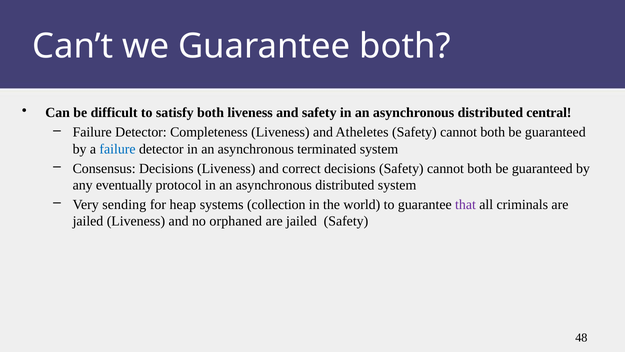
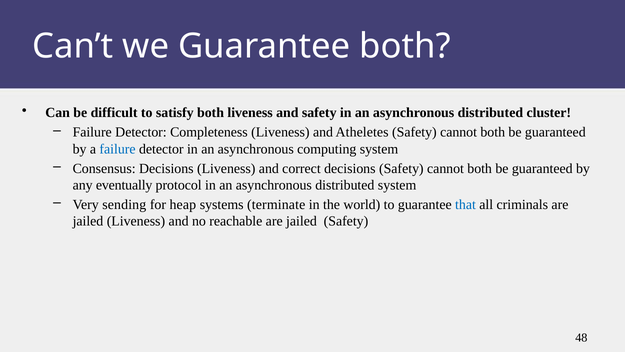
central: central -> cluster
terminated: terminated -> computing
collection: collection -> terminate
that colour: purple -> blue
orphaned: orphaned -> reachable
